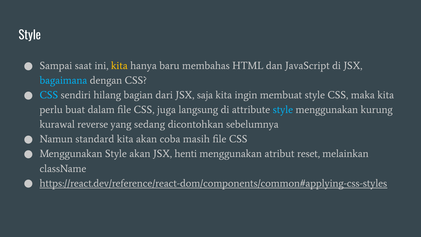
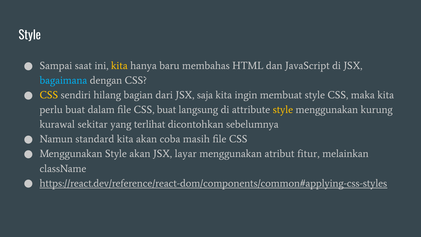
CSS at (49, 95) colour: light blue -> yellow
CSS juga: juga -> buat
style at (283, 110) colour: light blue -> yellow
reverse: reverse -> sekitar
sedang: sedang -> terlihat
henti: henti -> layar
reset: reset -> fitur
